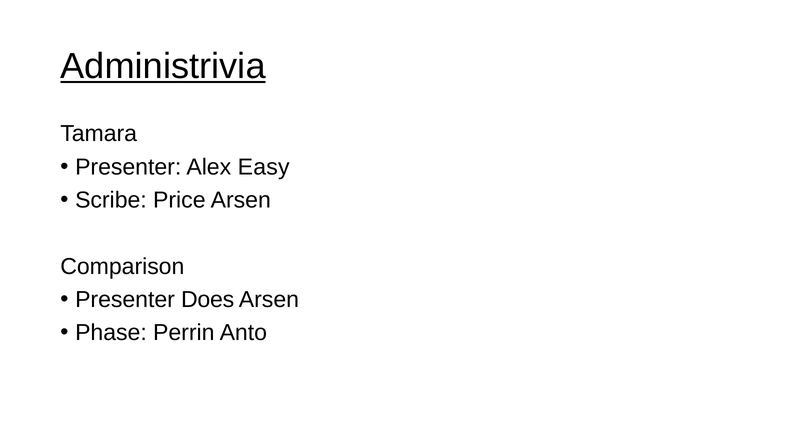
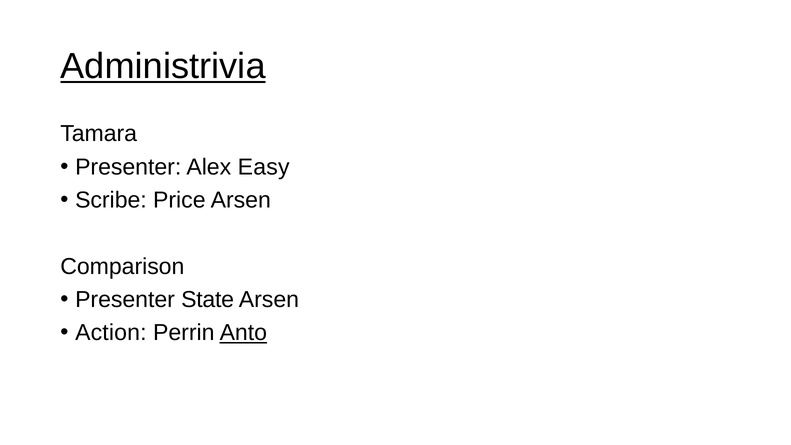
Does: Does -> State
Phase: Phase -> Action
Anto underline: none -> present
